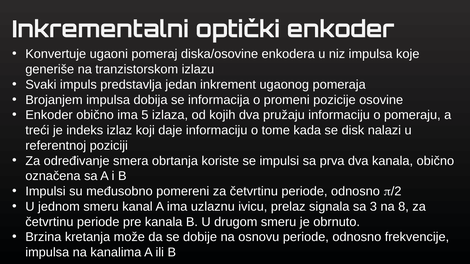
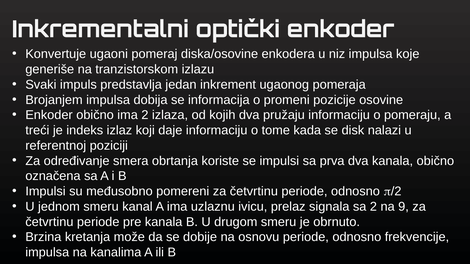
ima 5: 5 -> 2
sa 3: 3 -> 2
8: 8 -> 9
